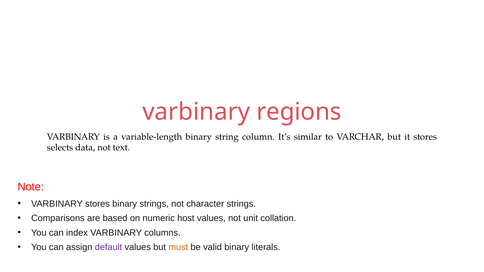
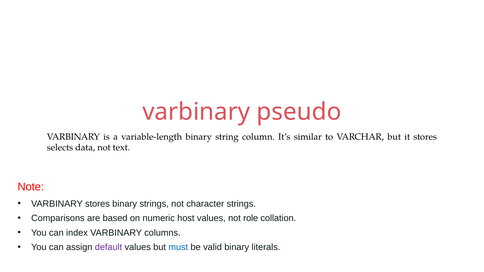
regions: regions -> pseudo
unit: unit -> role
must colour: orange -> blue
